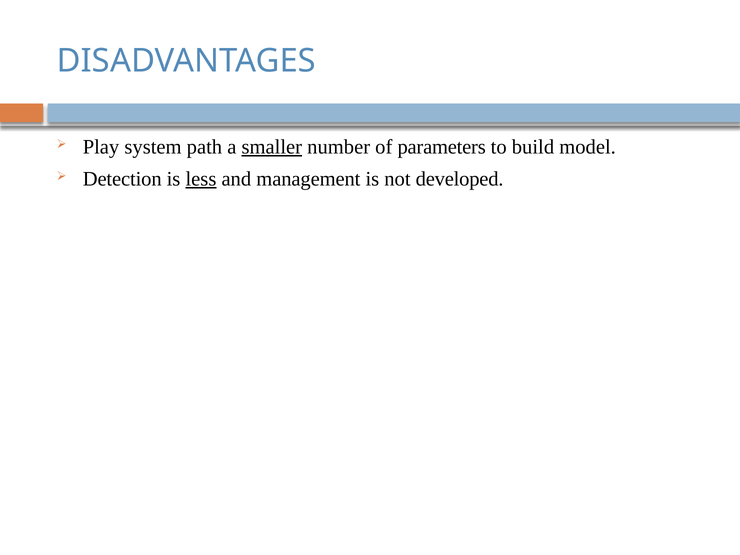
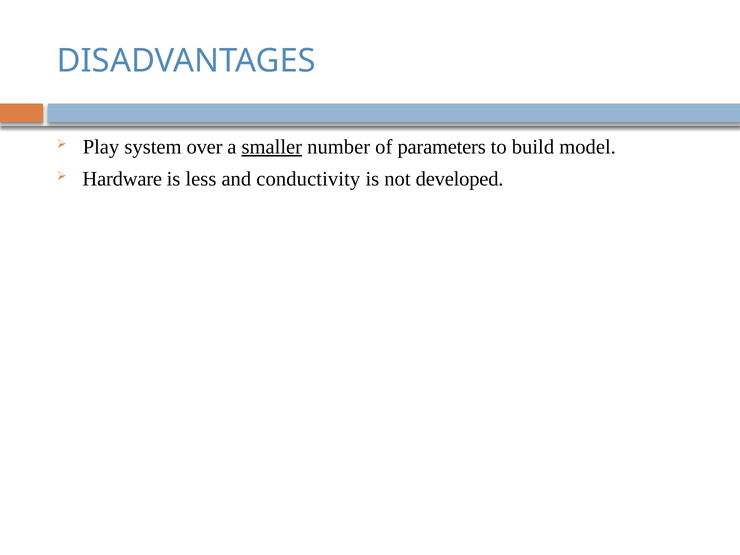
path: path -> over
Detection: Detection -> Hardware
less underline: present -> none
management: management -> conductivity
